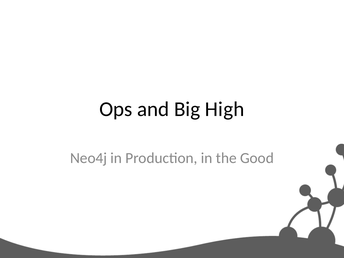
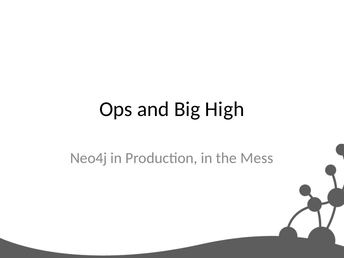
Good: Good -> Mess
